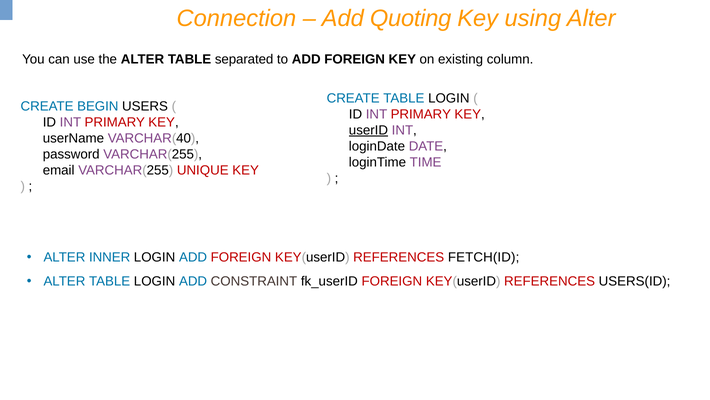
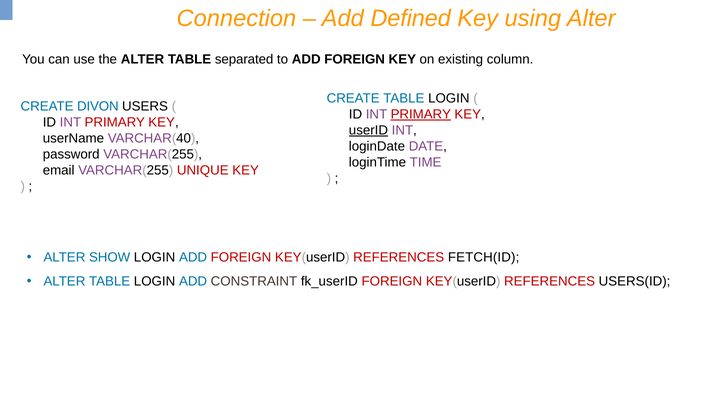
Quoting: Quoting -> Defined
BEGIN: BEGIN -> DIVON
PRIMARY at (421, 114) underline: none -> present
INNER: INNER -> SHOW
